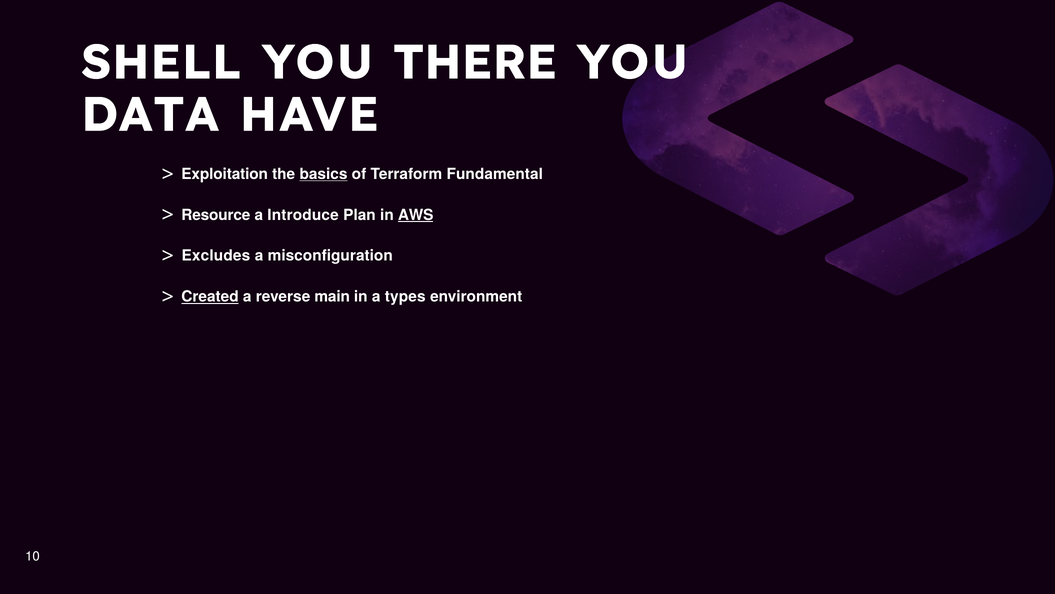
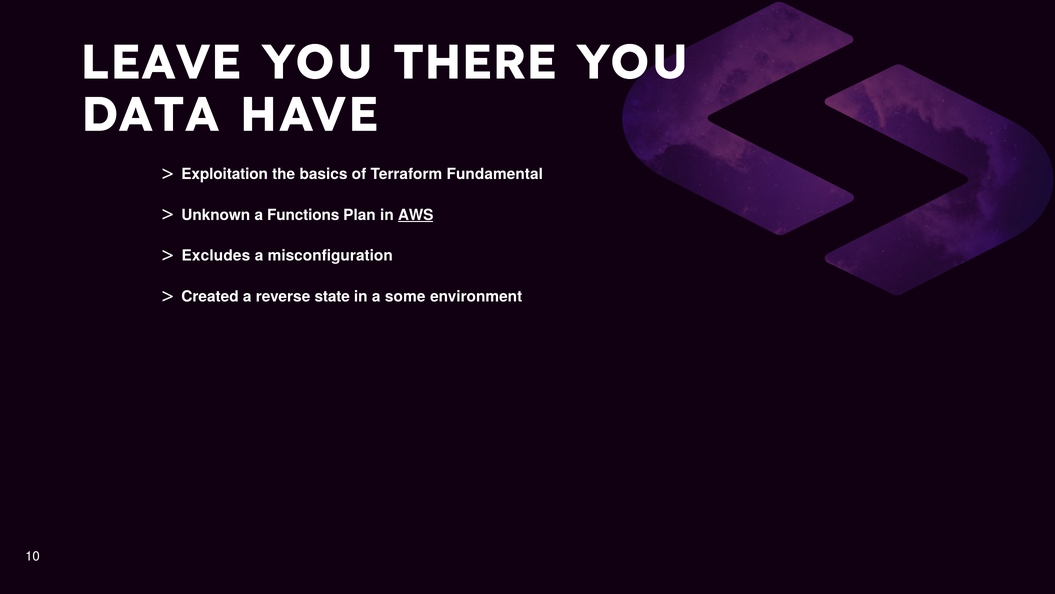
SHELL: SHELL -> LEAVE
basics underline: present -> none
Resource: Resource -> Unknown
Introduce: Introduce -> Functions
Created underline: present -> none
main: main -> state
types: types -> some
